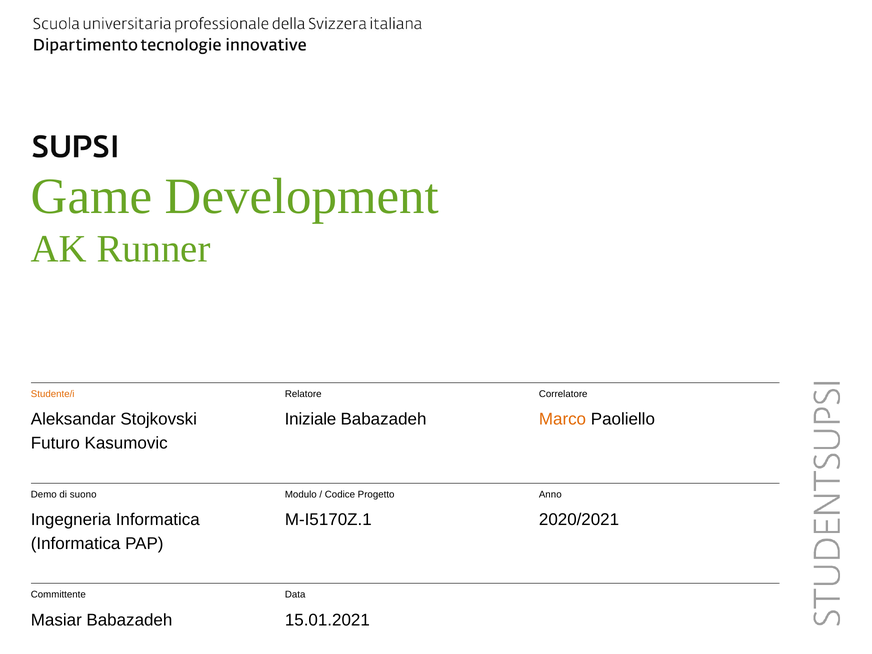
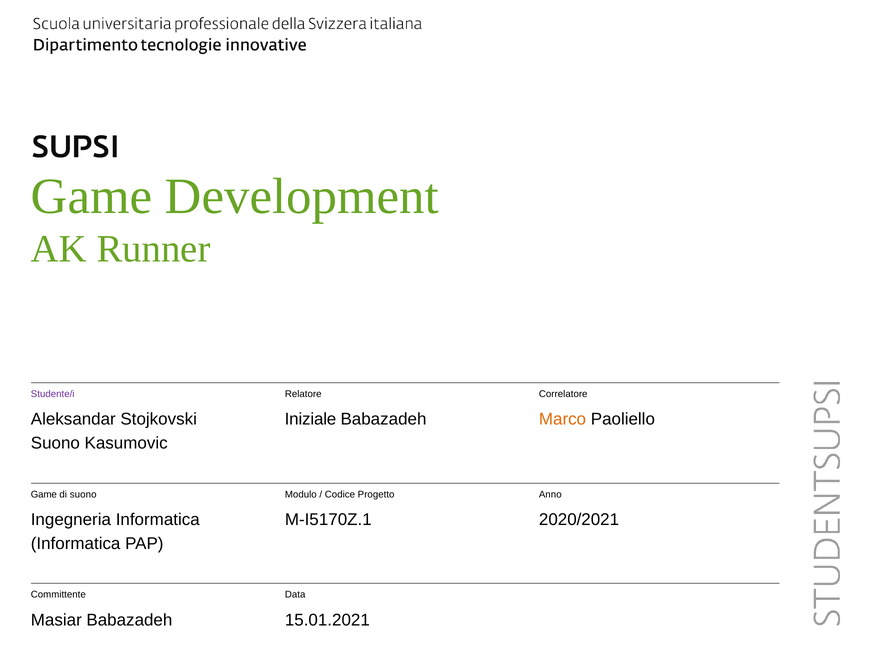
Studente/i colour: orange -> purple
Futuro at (55, 443): Futuro -> Suono
Demo at (44, 494): Demo -> Game
